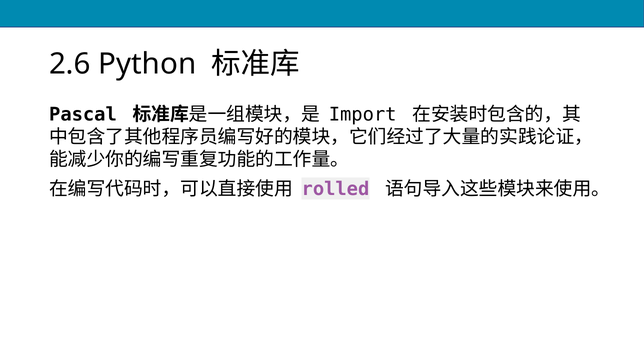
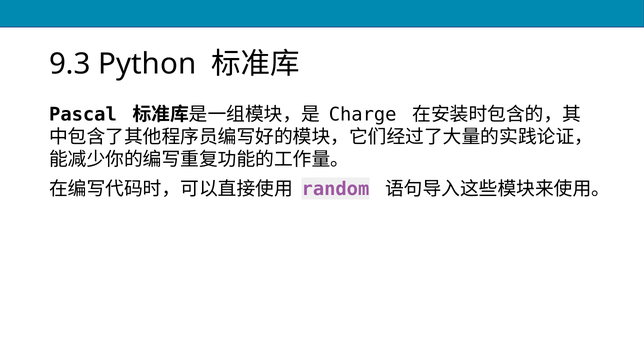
2.6: 2.6 -> 9.3
Import: Import -> Charge
rolled: rolled -> random
